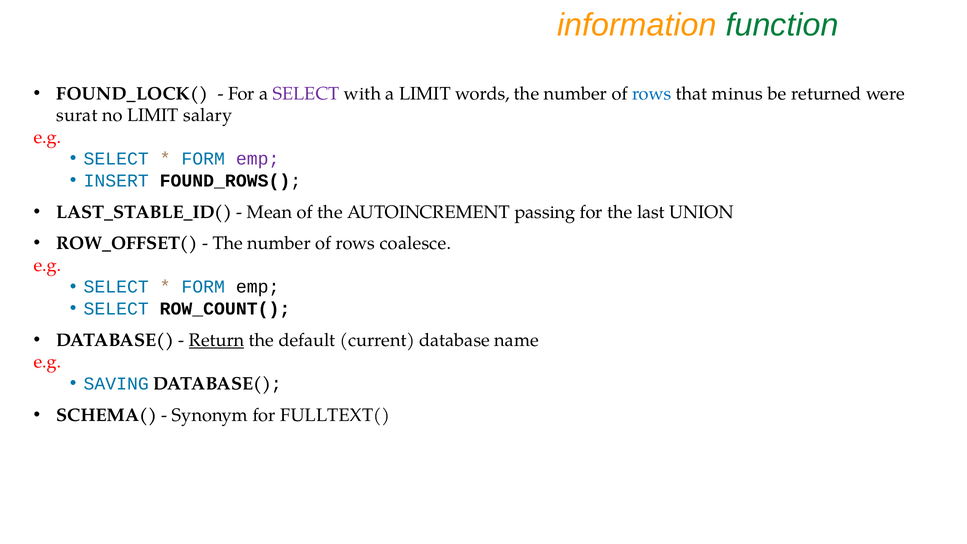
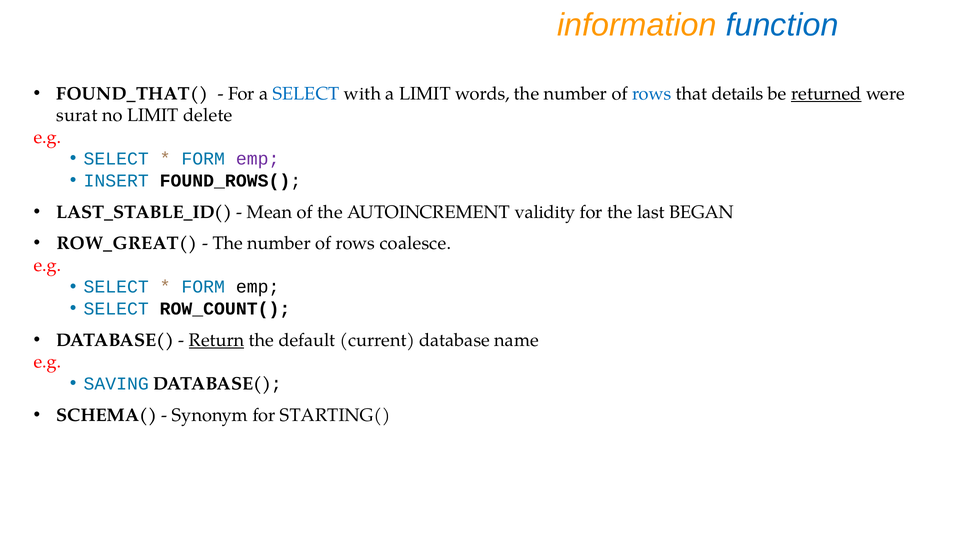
function colour: green -> blue
FOUND_LOCK(: FOUND_LOCK( -> FOUND_THAT(
SELECT at (306, 94) colour: purple -> blue
minus: minus -> details
returned underline: none -> present
salary: salary -> delete
passing: passing -> validity
UNION: UNION -> BEGAN
ROW_OFFSET(: ROW_OFFSET( -> ROW_GREAT(
FULLTEXT(: FULLTEXT( -> STARTING(
